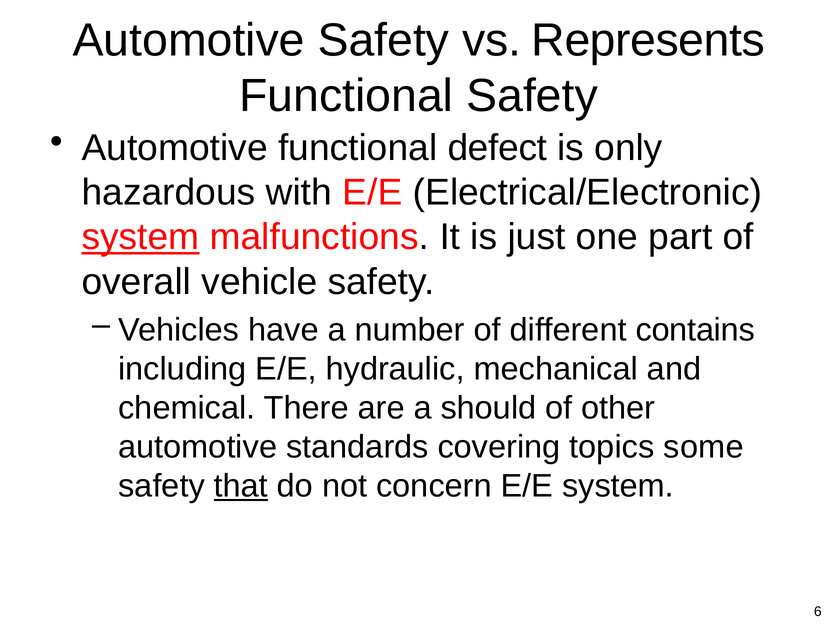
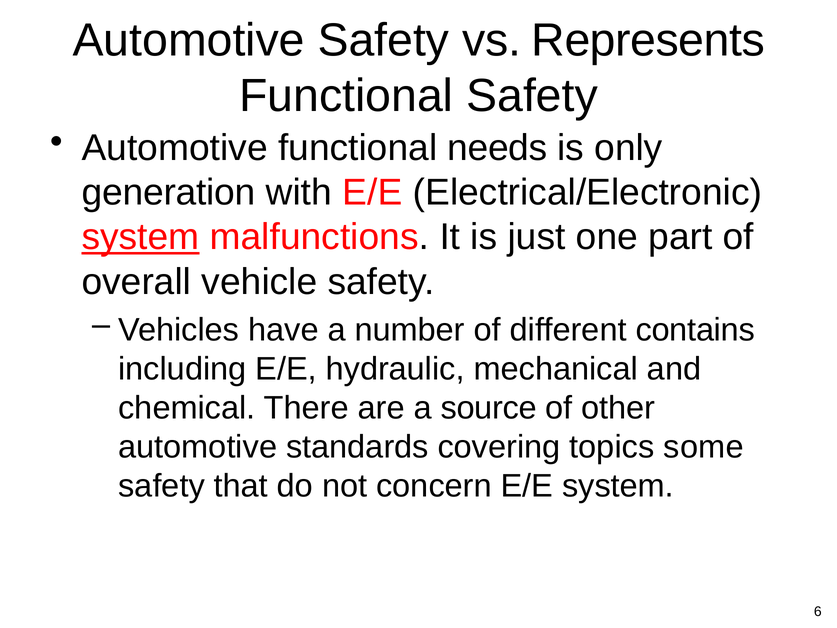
defect: defect -> needs
hazardous: hazardous -> generation
should: should -> source
that underline: present -> none
